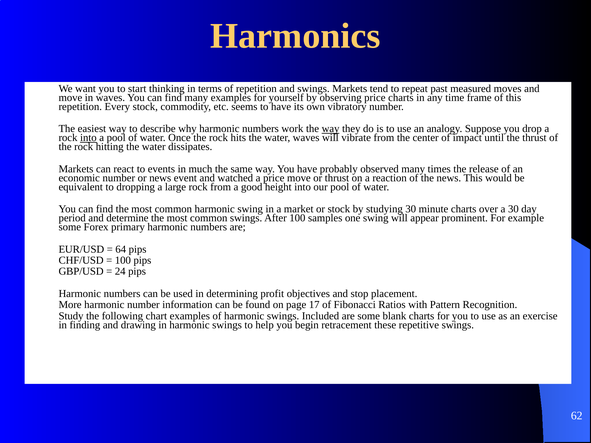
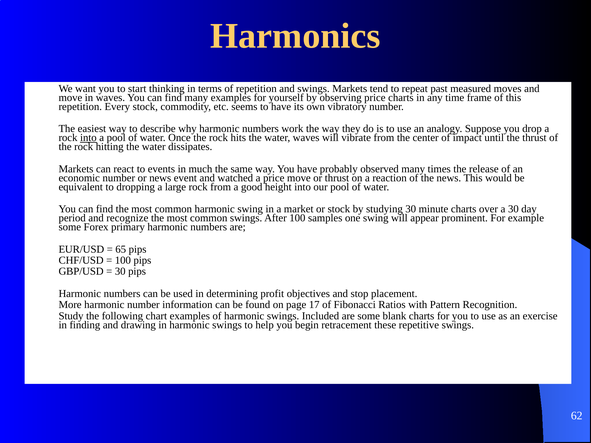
way at (331, 129) underline: present -> none
determine: determine -> recognize
64: 64 -> 65
24 at (120, 272): 24 -> 30
